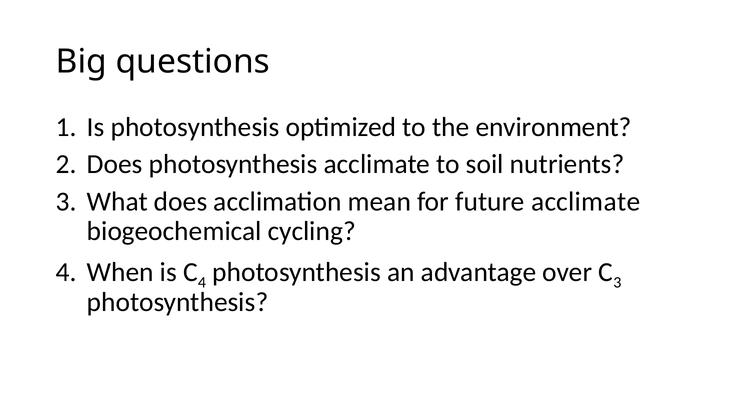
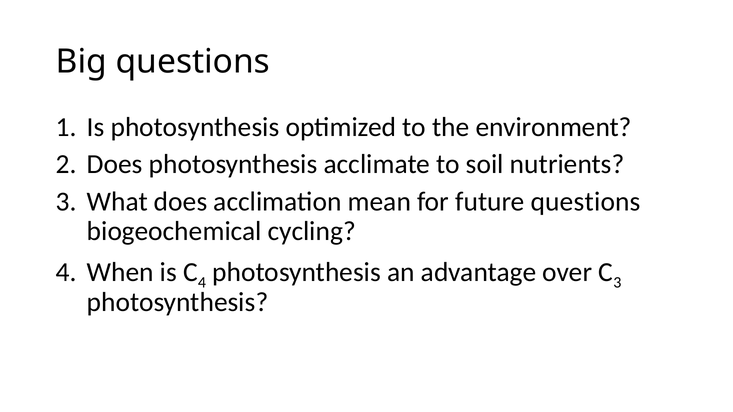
future acclimate: acclimate -> questions
